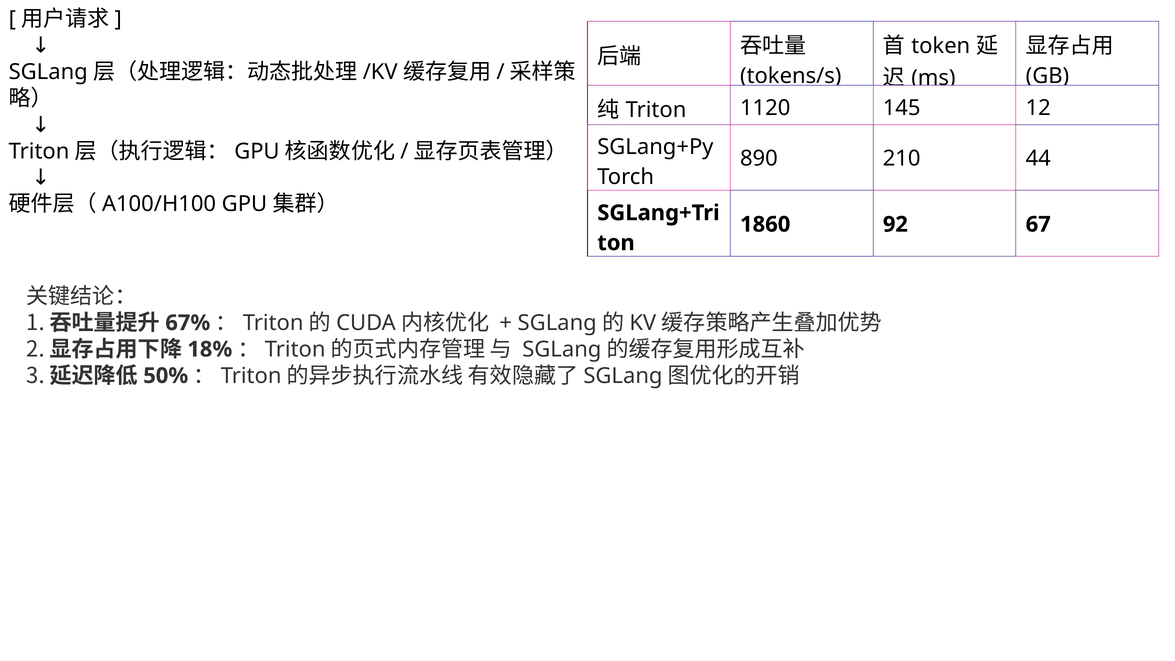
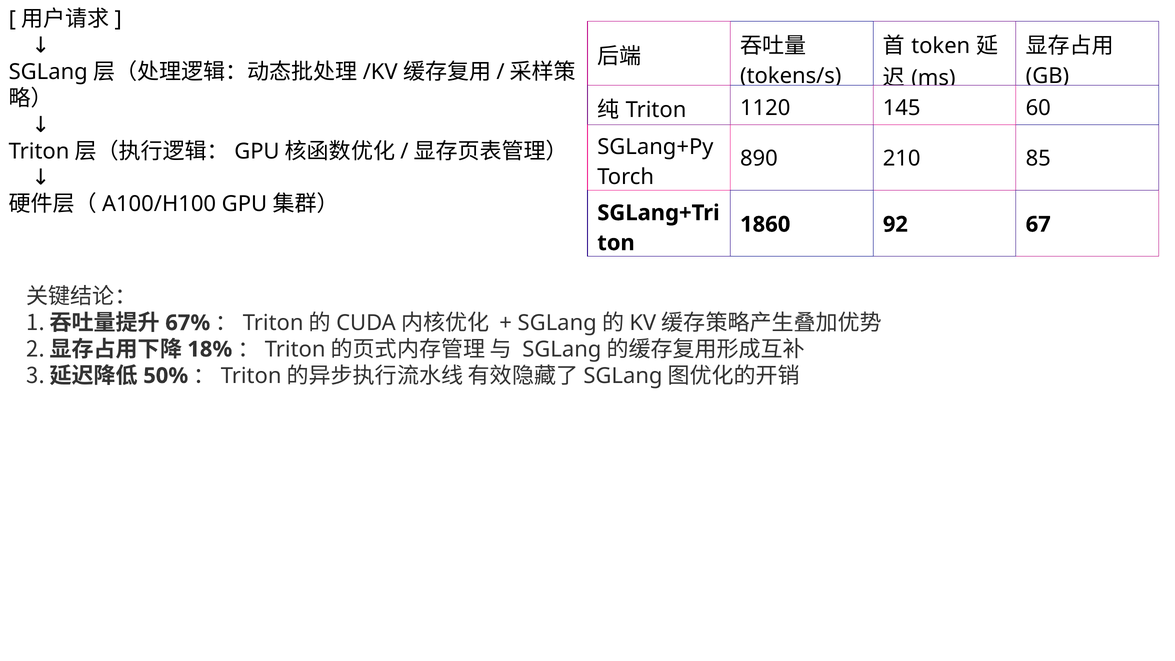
12: 12 -> 60
44: 44 -> 85
